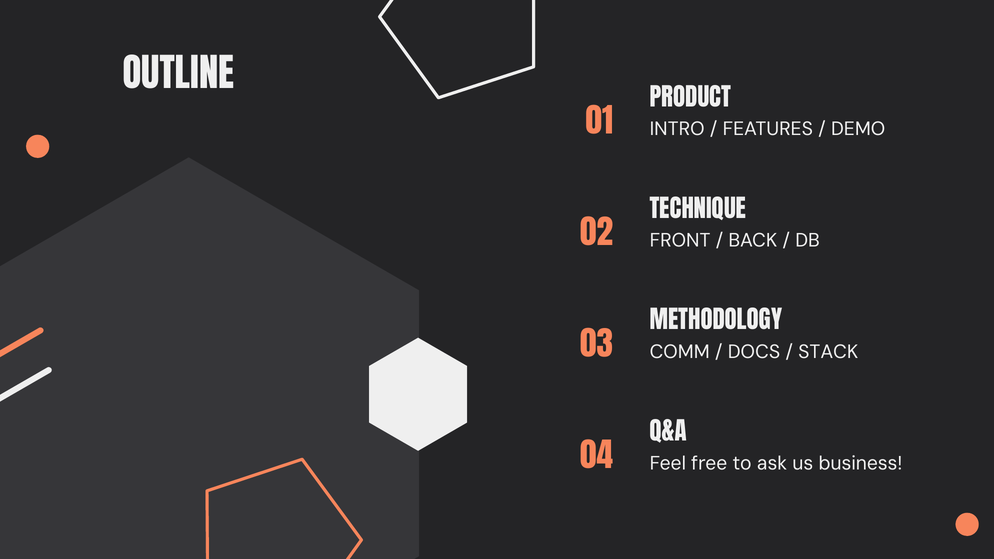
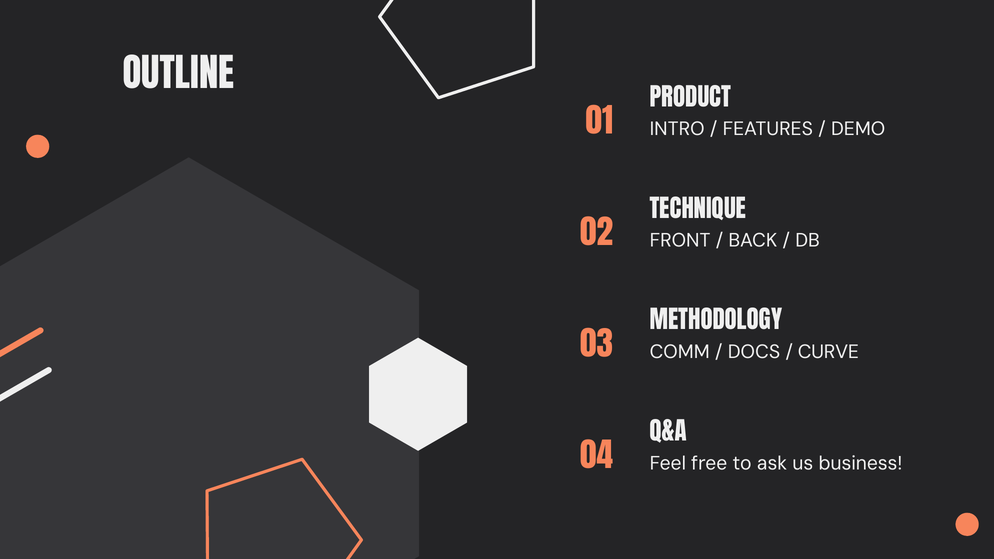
STACK: STACK -> CURVE
